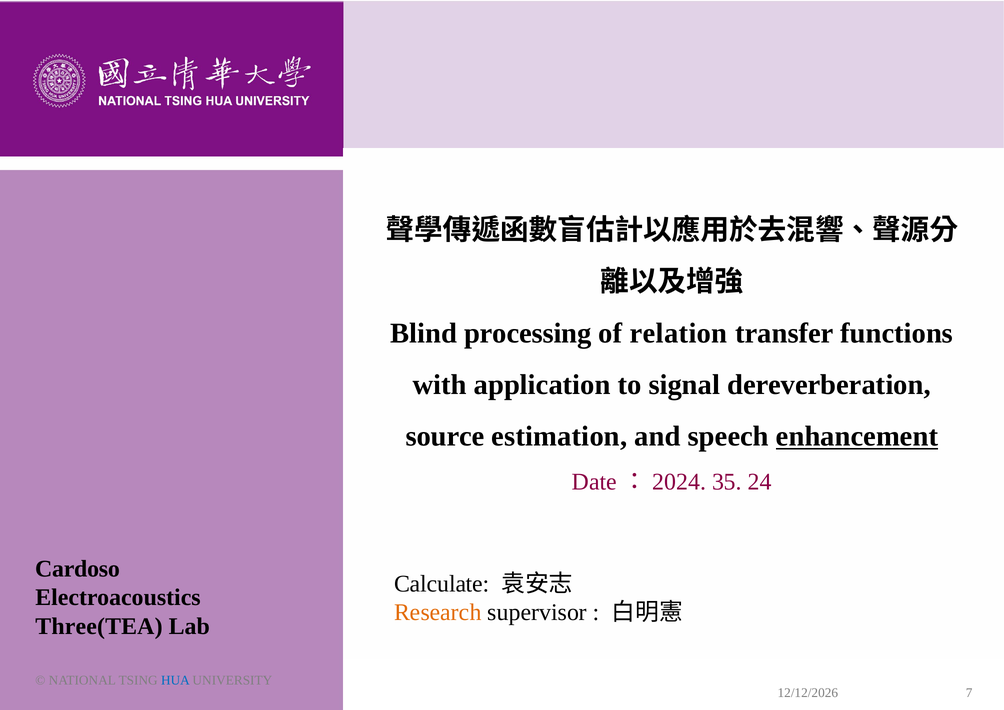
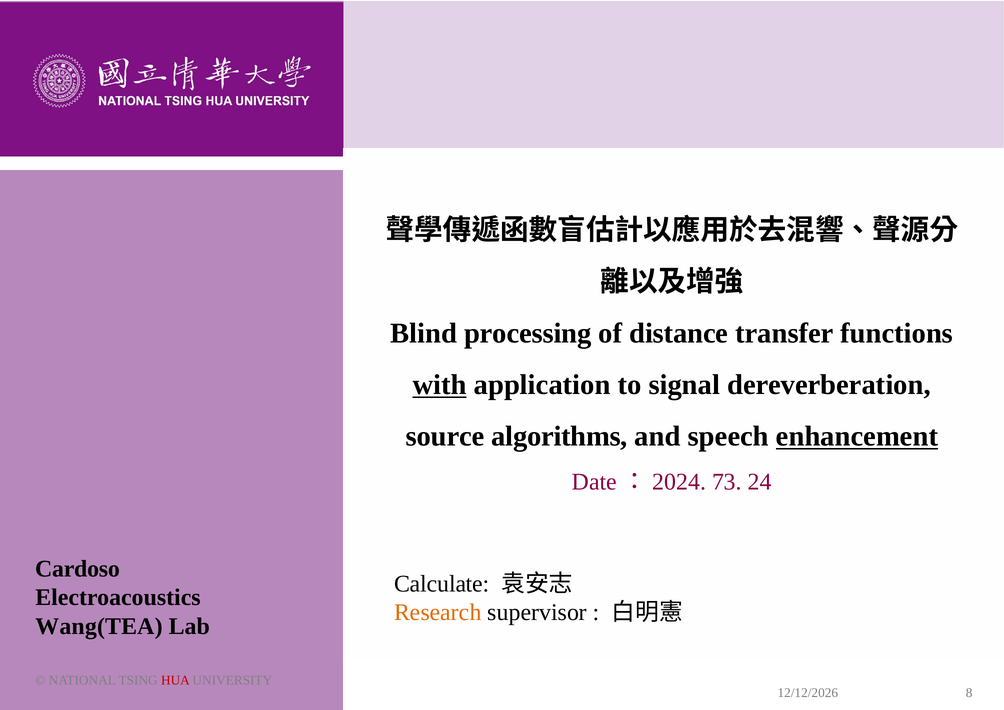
relation: relation -> distance
with underline: none -> present
estimation: estimation -> algorithms
35: 35 -> 73
Three(TEA: Three(TEA -> Wang(TEA
HUA colour: blue -> red
7: 7 -> 8
